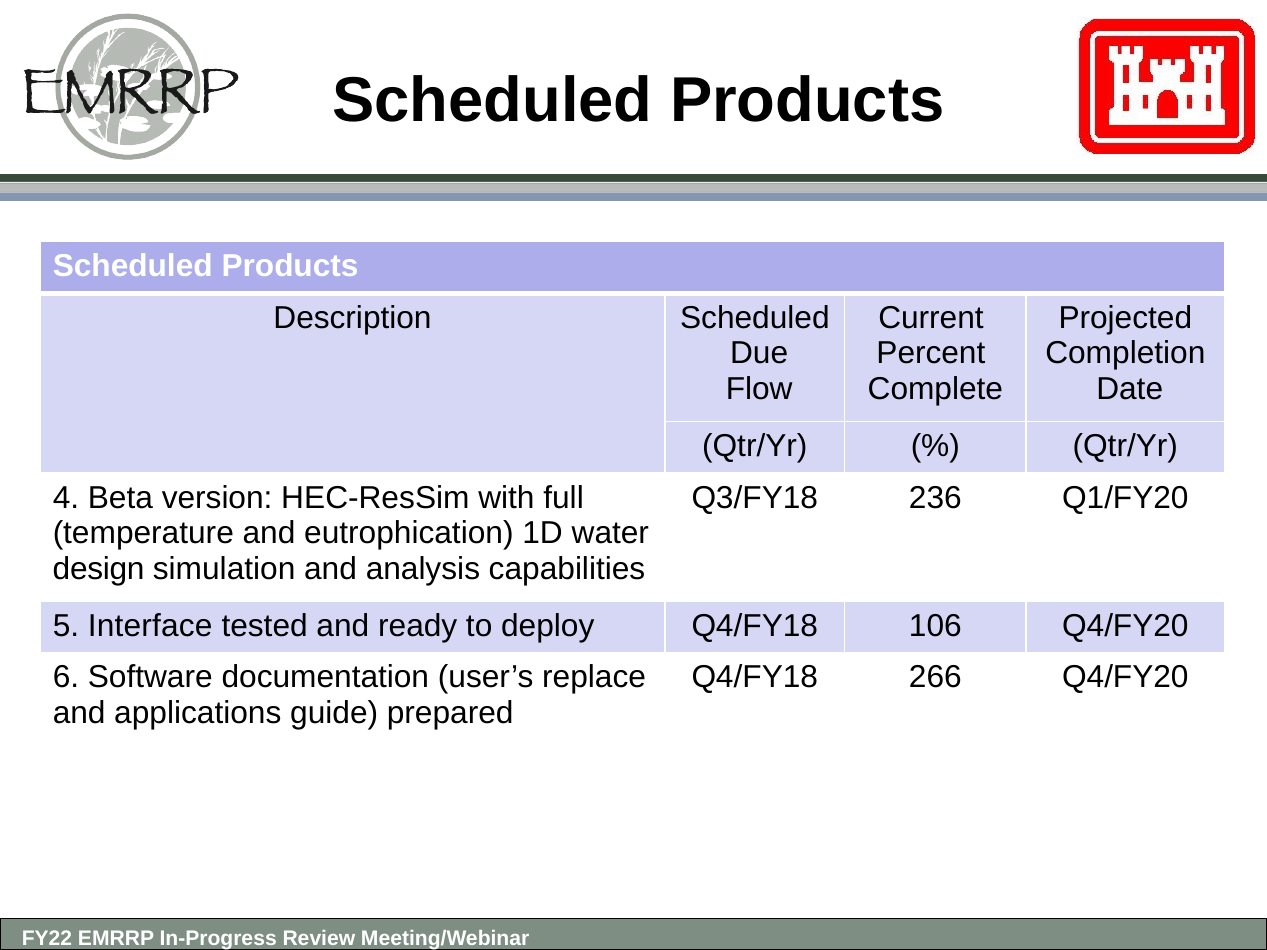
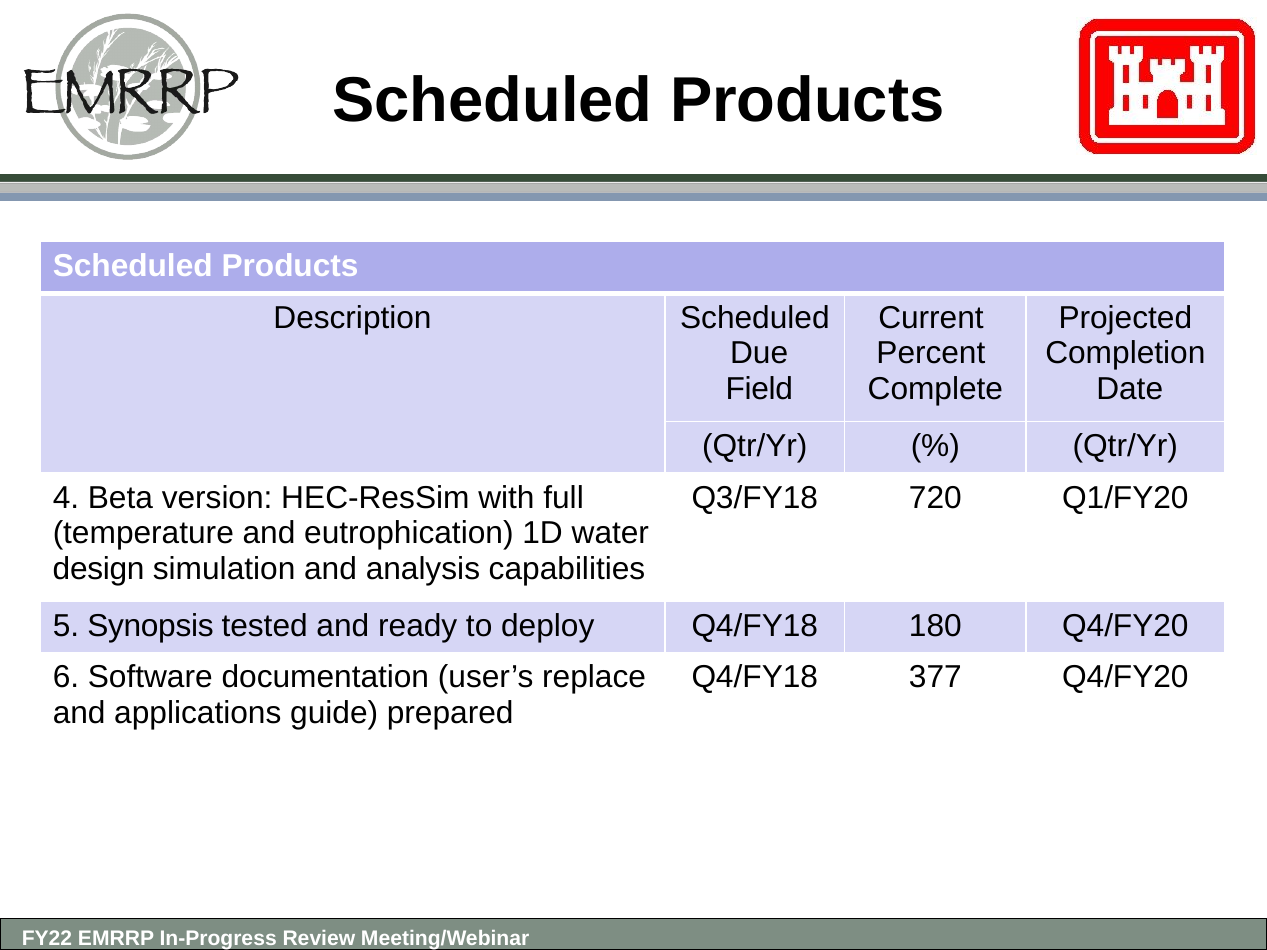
Flow: Flow -> Field
236: 236 -> 720
Interface: Interface -> Synopsis
106: 106 -> 180
266: 266 -> 377
